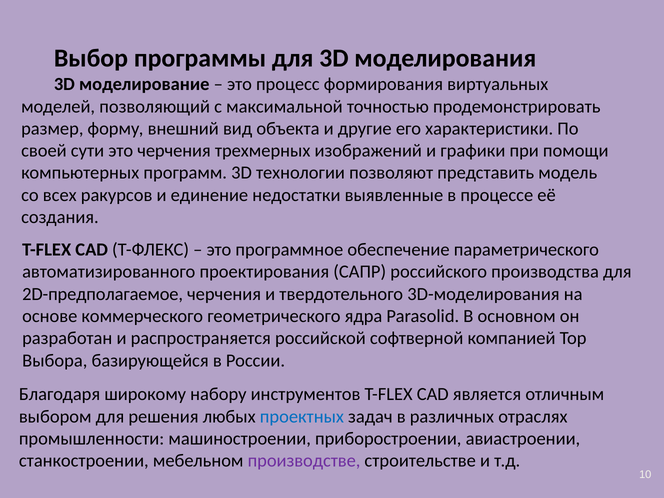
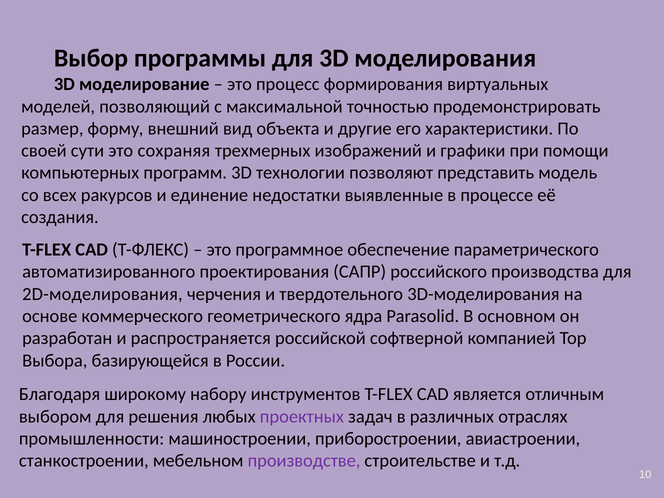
это черчения: черчения -> сохраняя
2D-предполагаемое: 2D-предполагаемое -> 2D-моделирования
проектных colour: blue -> purple
